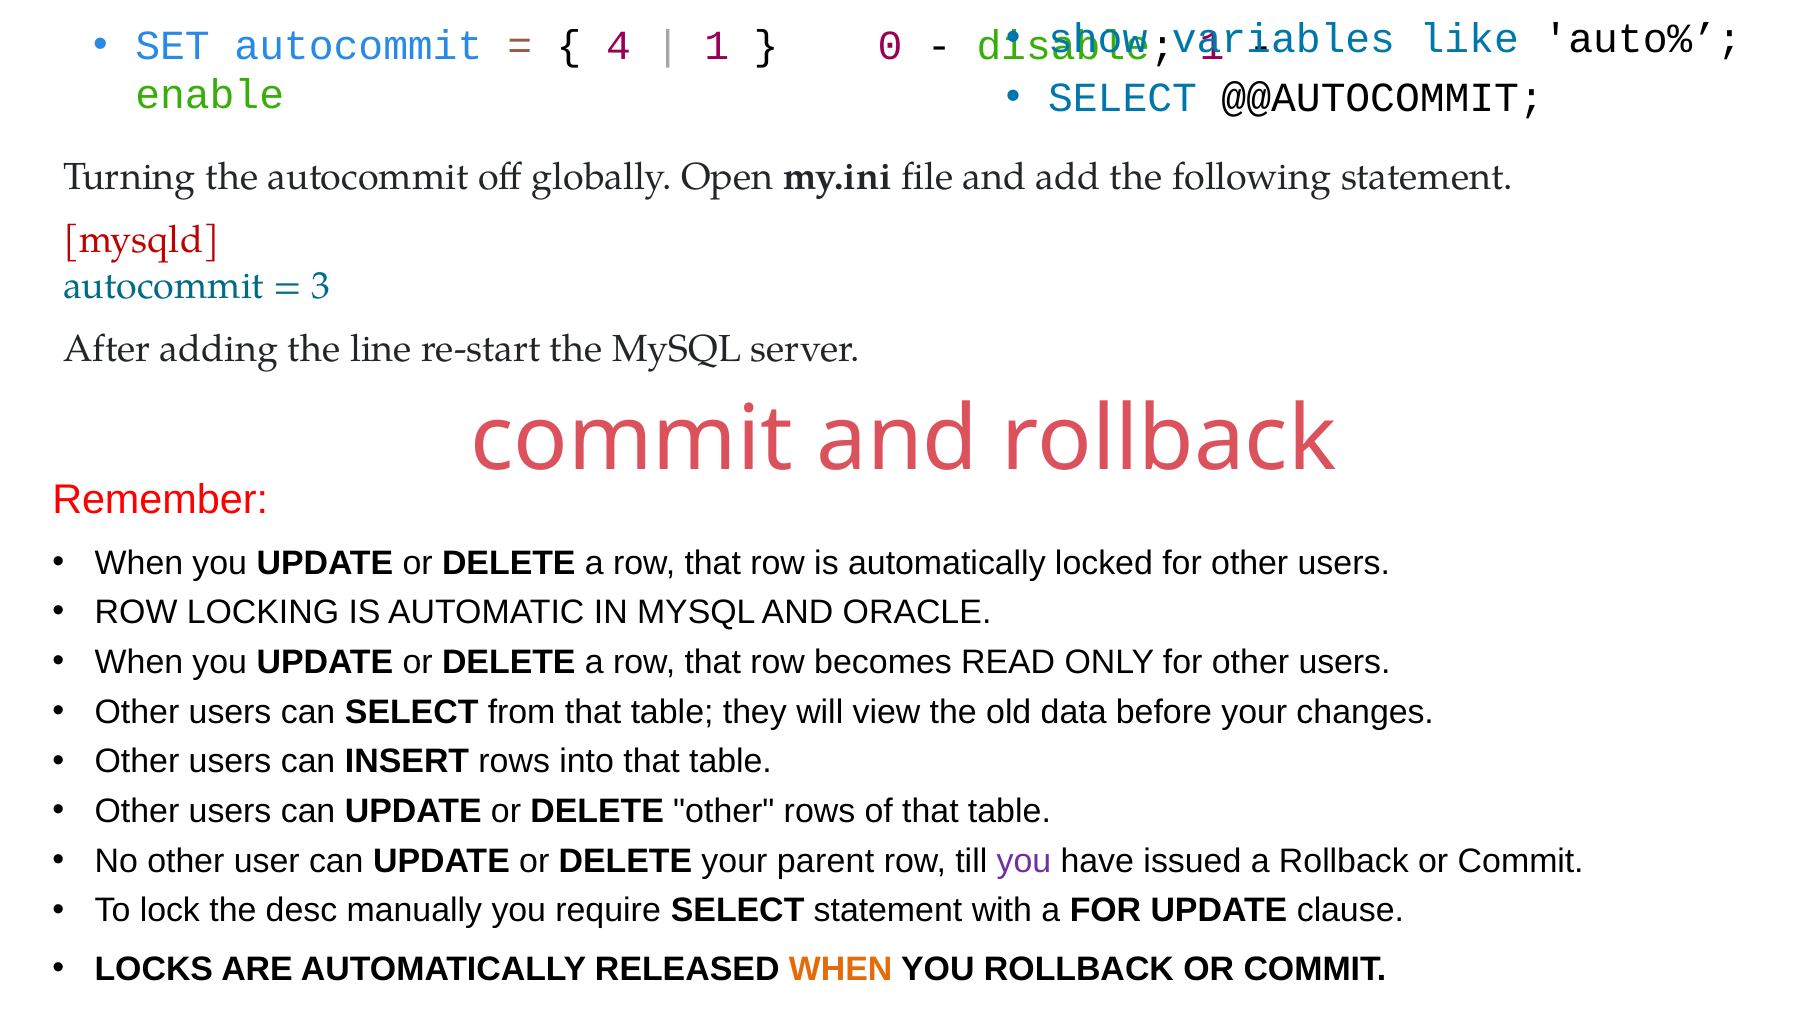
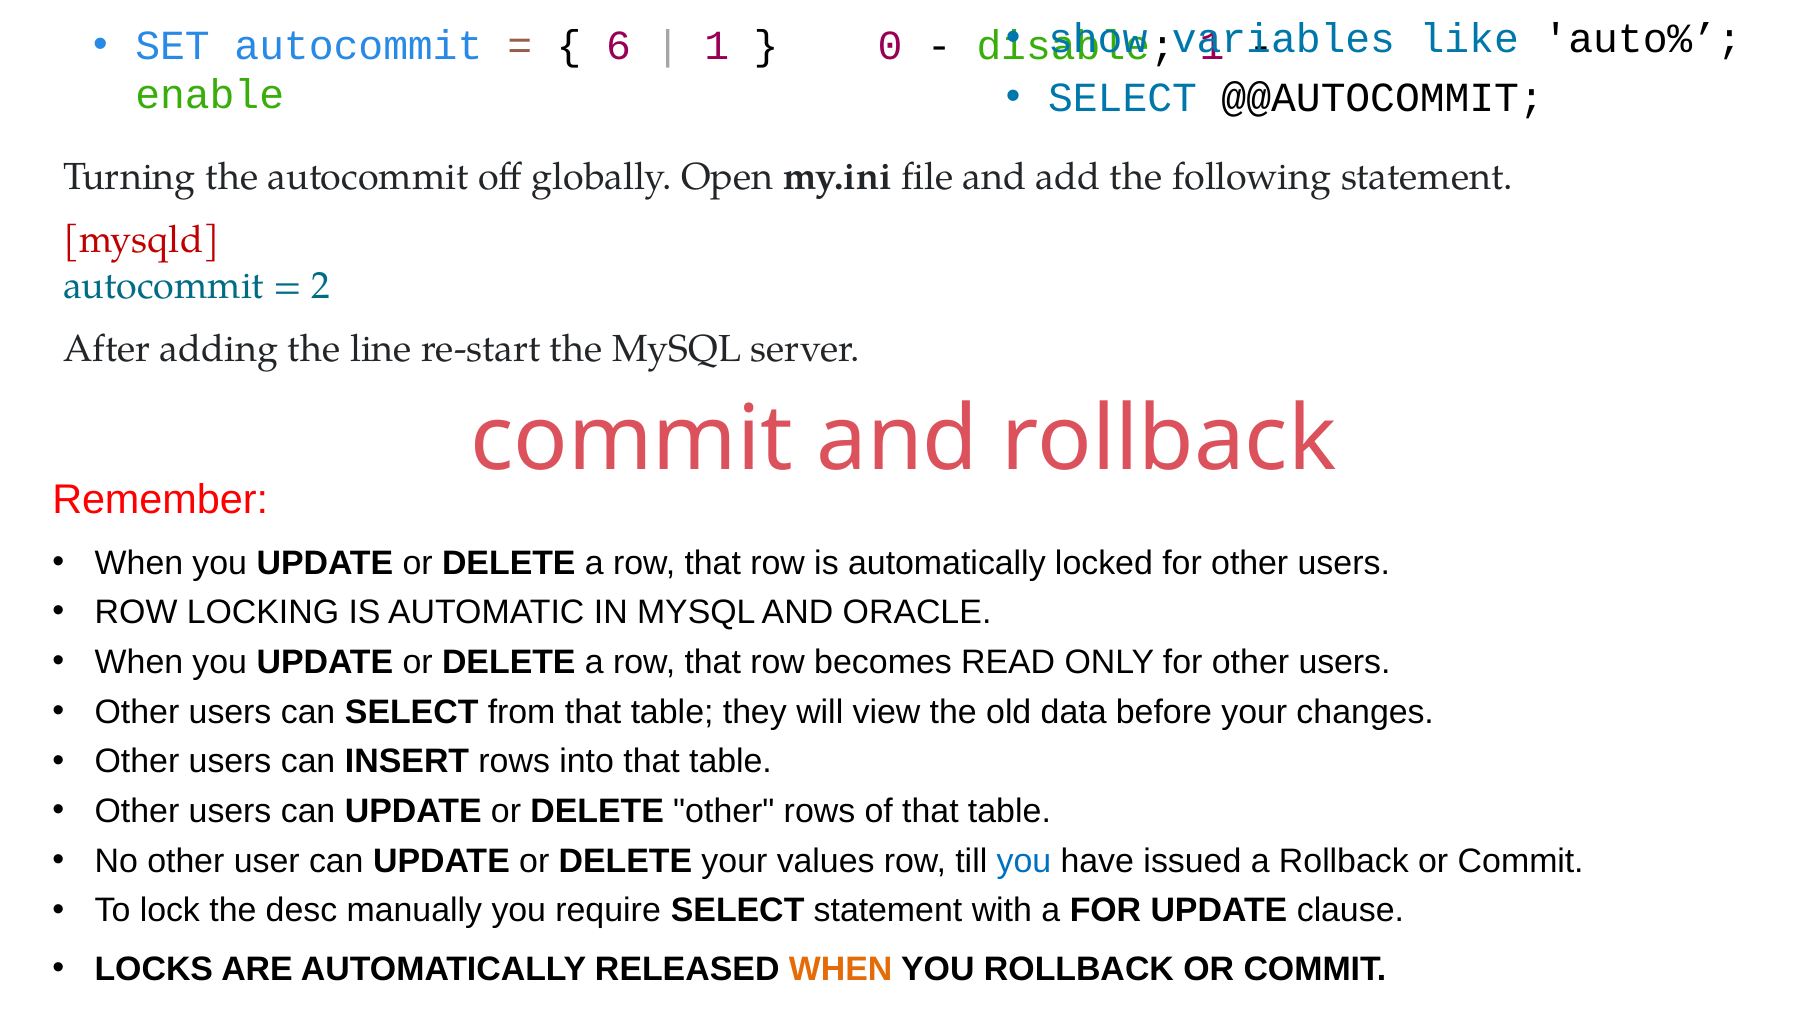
4: 4 -> 6
3: 3 -> 2
parent: parent -> values
you at (1024, 861) colour: purple -> blue
